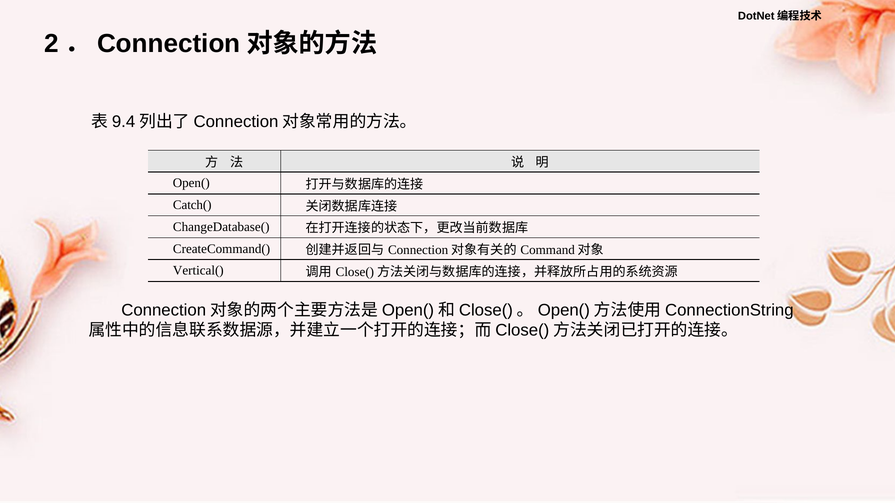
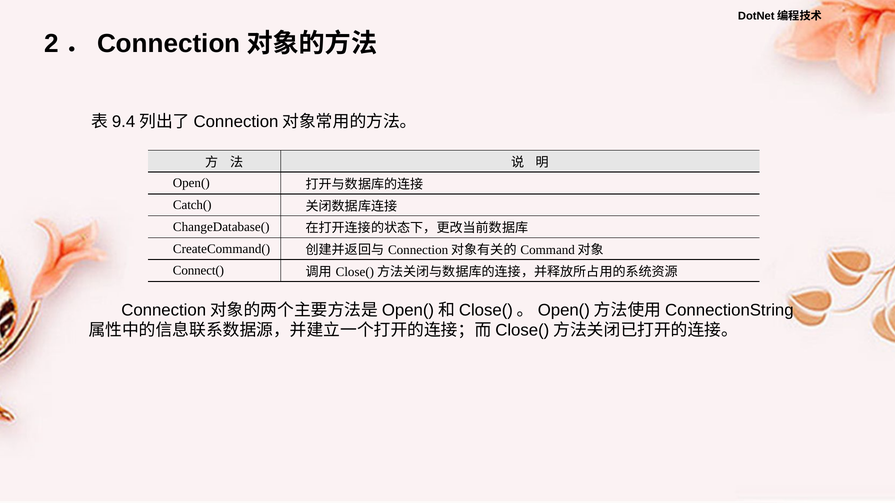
Vertical(: Vertical( -> Connect(
